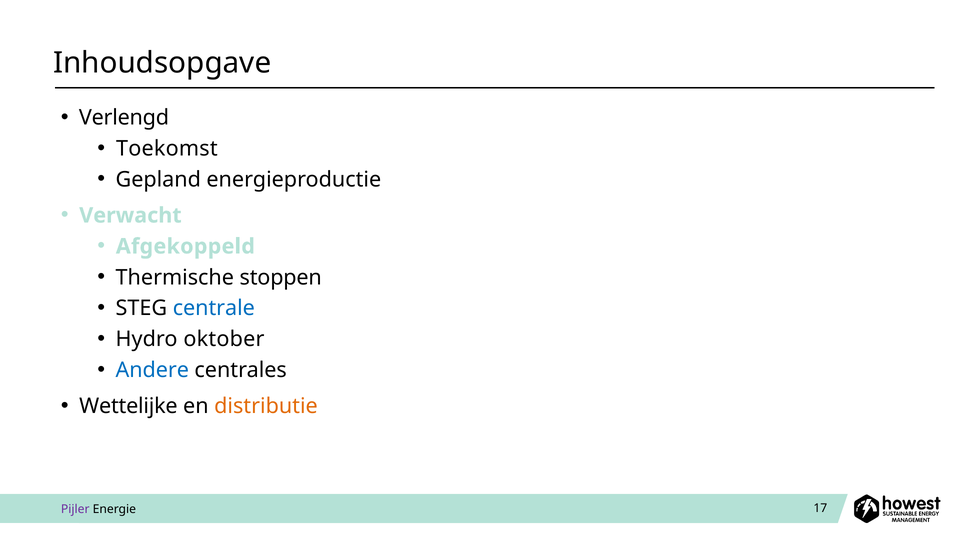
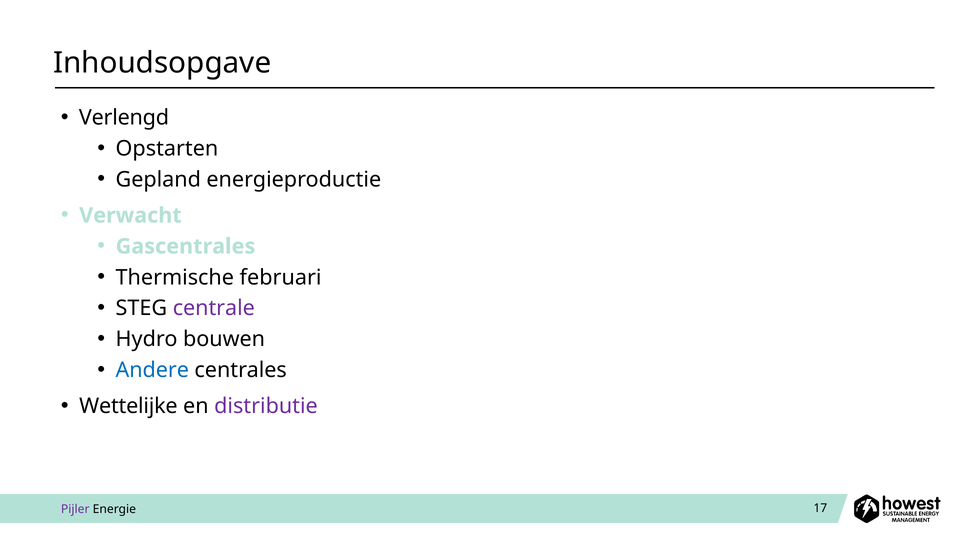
Toekomst: Toekomst -> Opstarten
Afgekoppeld: Afgekoppeld -> Gascentrales
stoppen: stoppen -> februari
centrale colour: blue -> purple
oktober: oktober -> bouwen
distributie colour: orange -> purple
